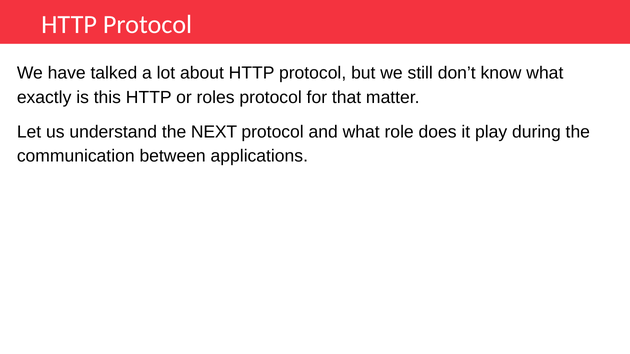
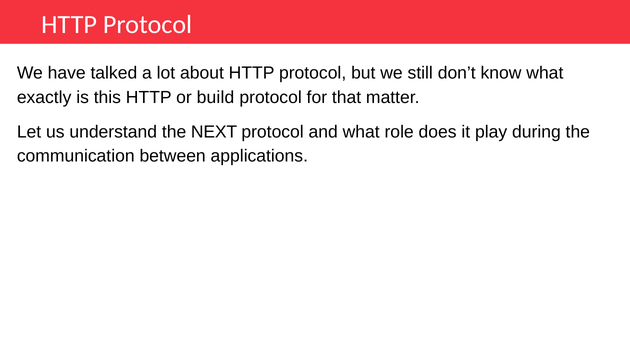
roles: roles -> build
